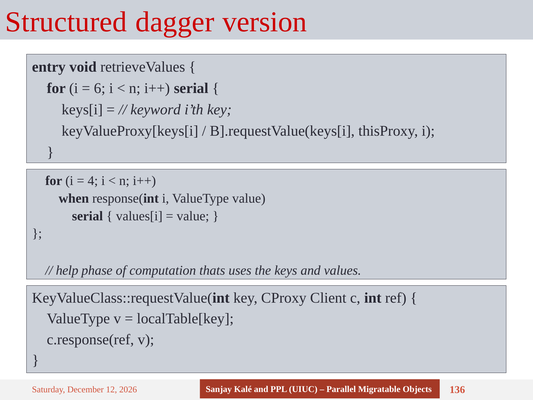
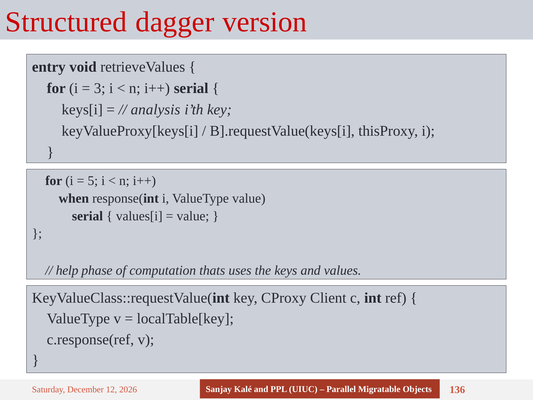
6: 6 -> 3
keyword: keyword -> analysis
4: 4 -> 5
